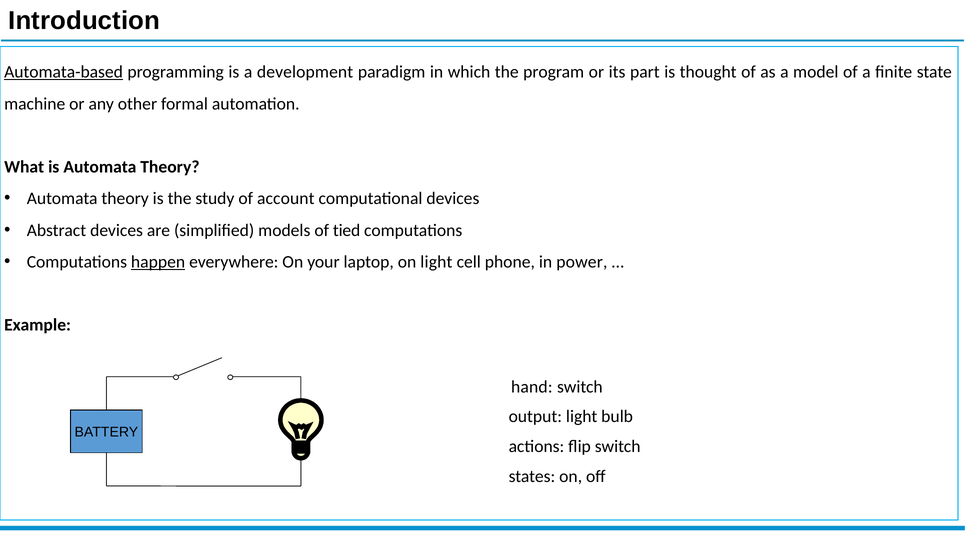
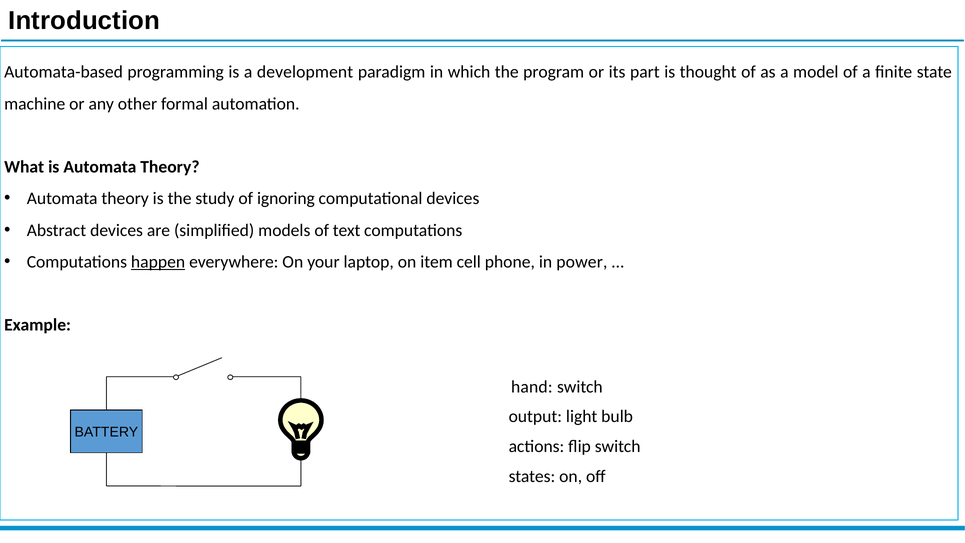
Automata-based underline: present -> none
account: account -> ignoring
tied: tied -> text
on light: light -> item
